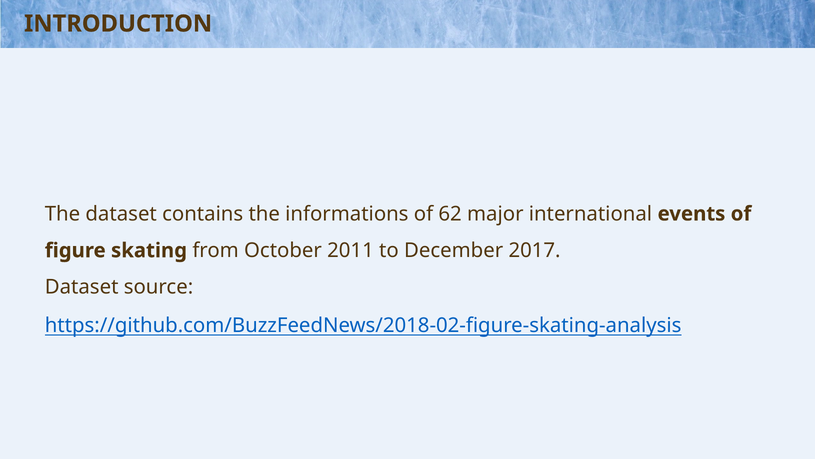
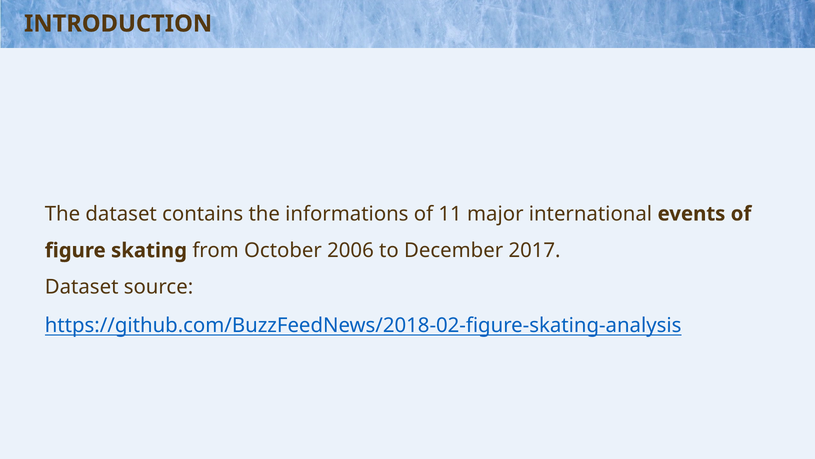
62: 62 -> 11
2011: 2011 -> 2006
